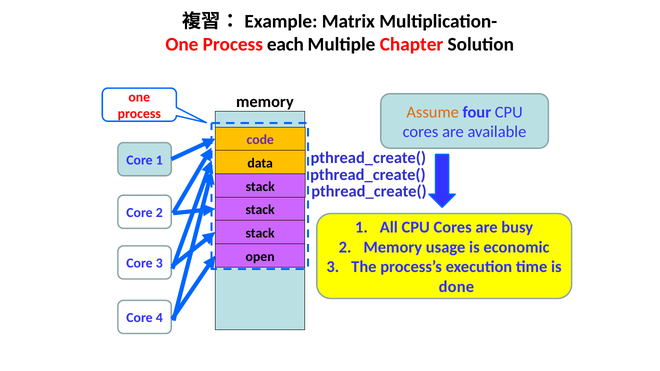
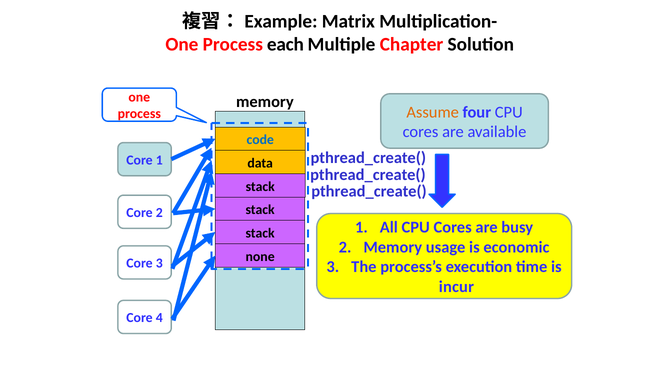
code colour: purple -> blue
open: open -> none
done: done -> incur
